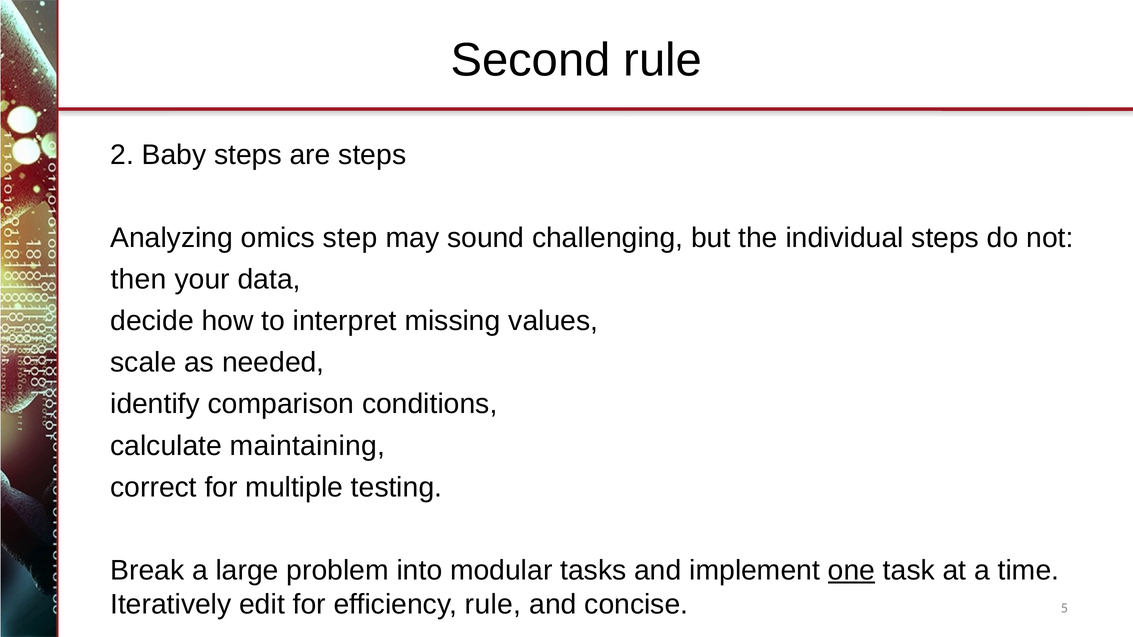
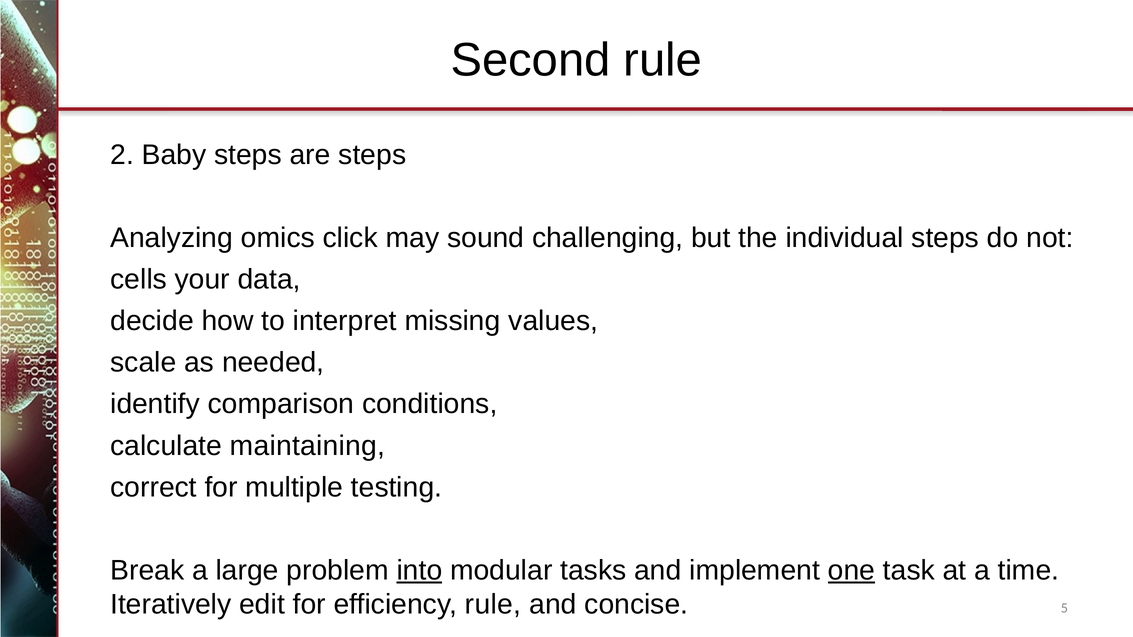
step: step -> click
then: then -> cells
into underline: none -> present
